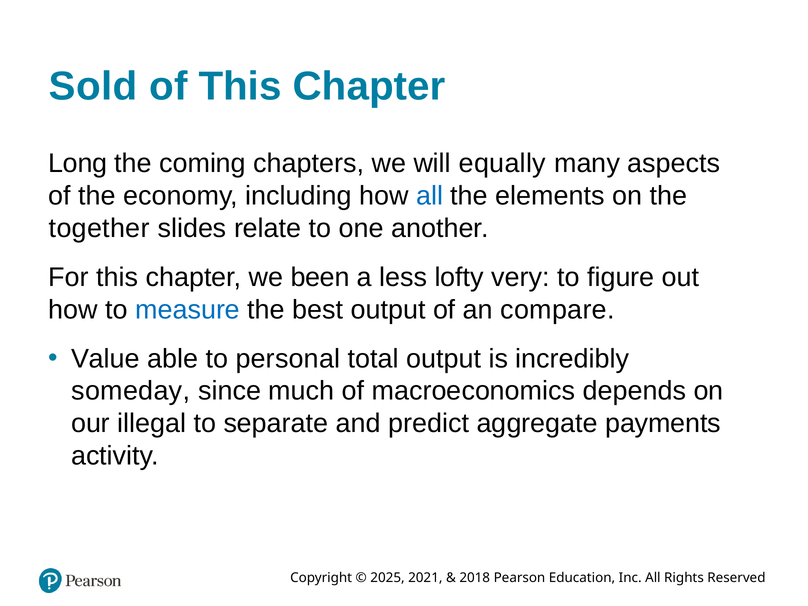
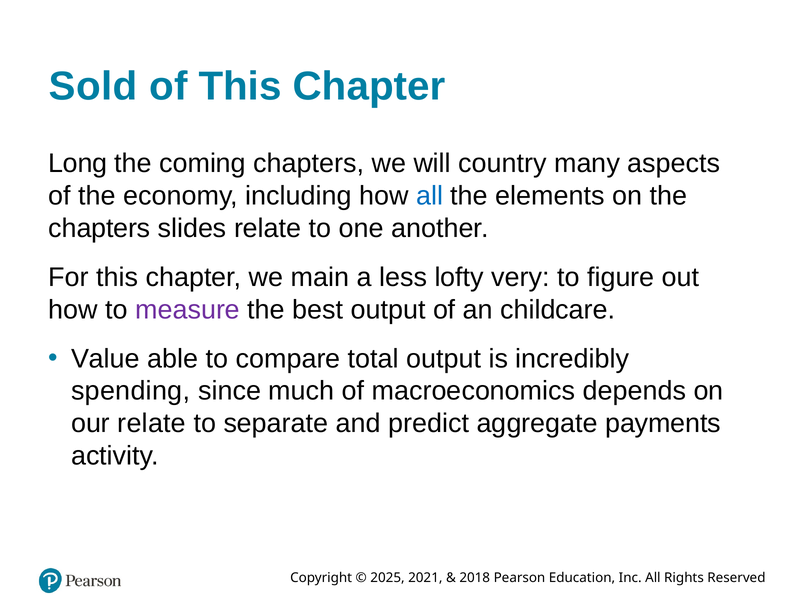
equally: equally -> country
together at (99, 228): together -> chapters
been: been -> main
measure colour: blue -> purple
compare: compare -> childcare
personal: personal -> compare
someday: someday -> spending
our illegal: illegal -> relate
